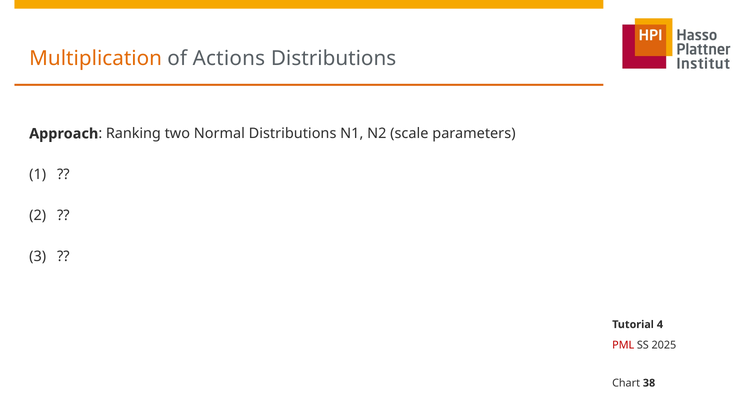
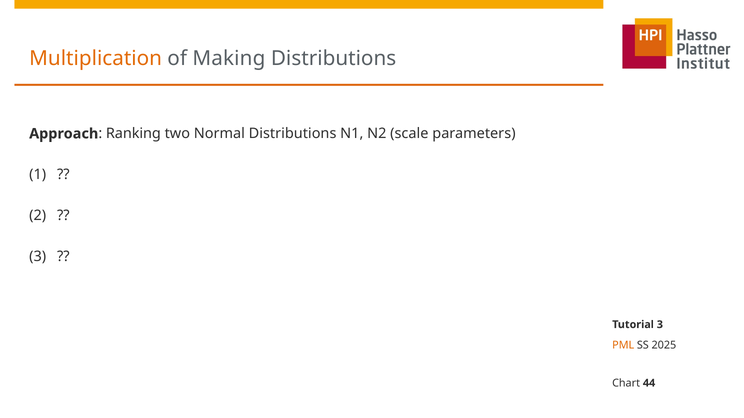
Actions: Actions -> Making
Tutorial 4: 4 -> 3
PML colour: red -> orange
38: 38 -> 44
